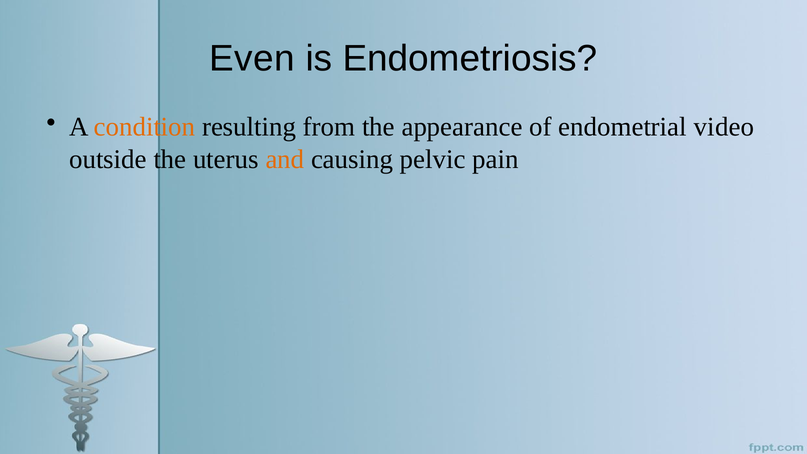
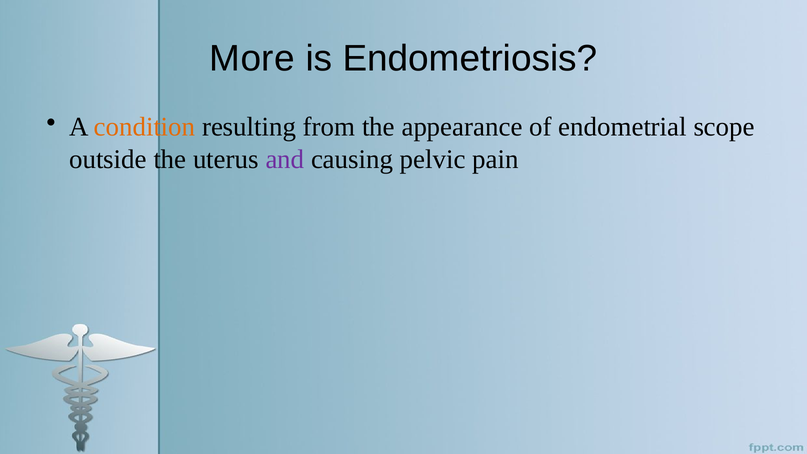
Even: Even -> More
video: video -> scope
and colour: orange -> purple
